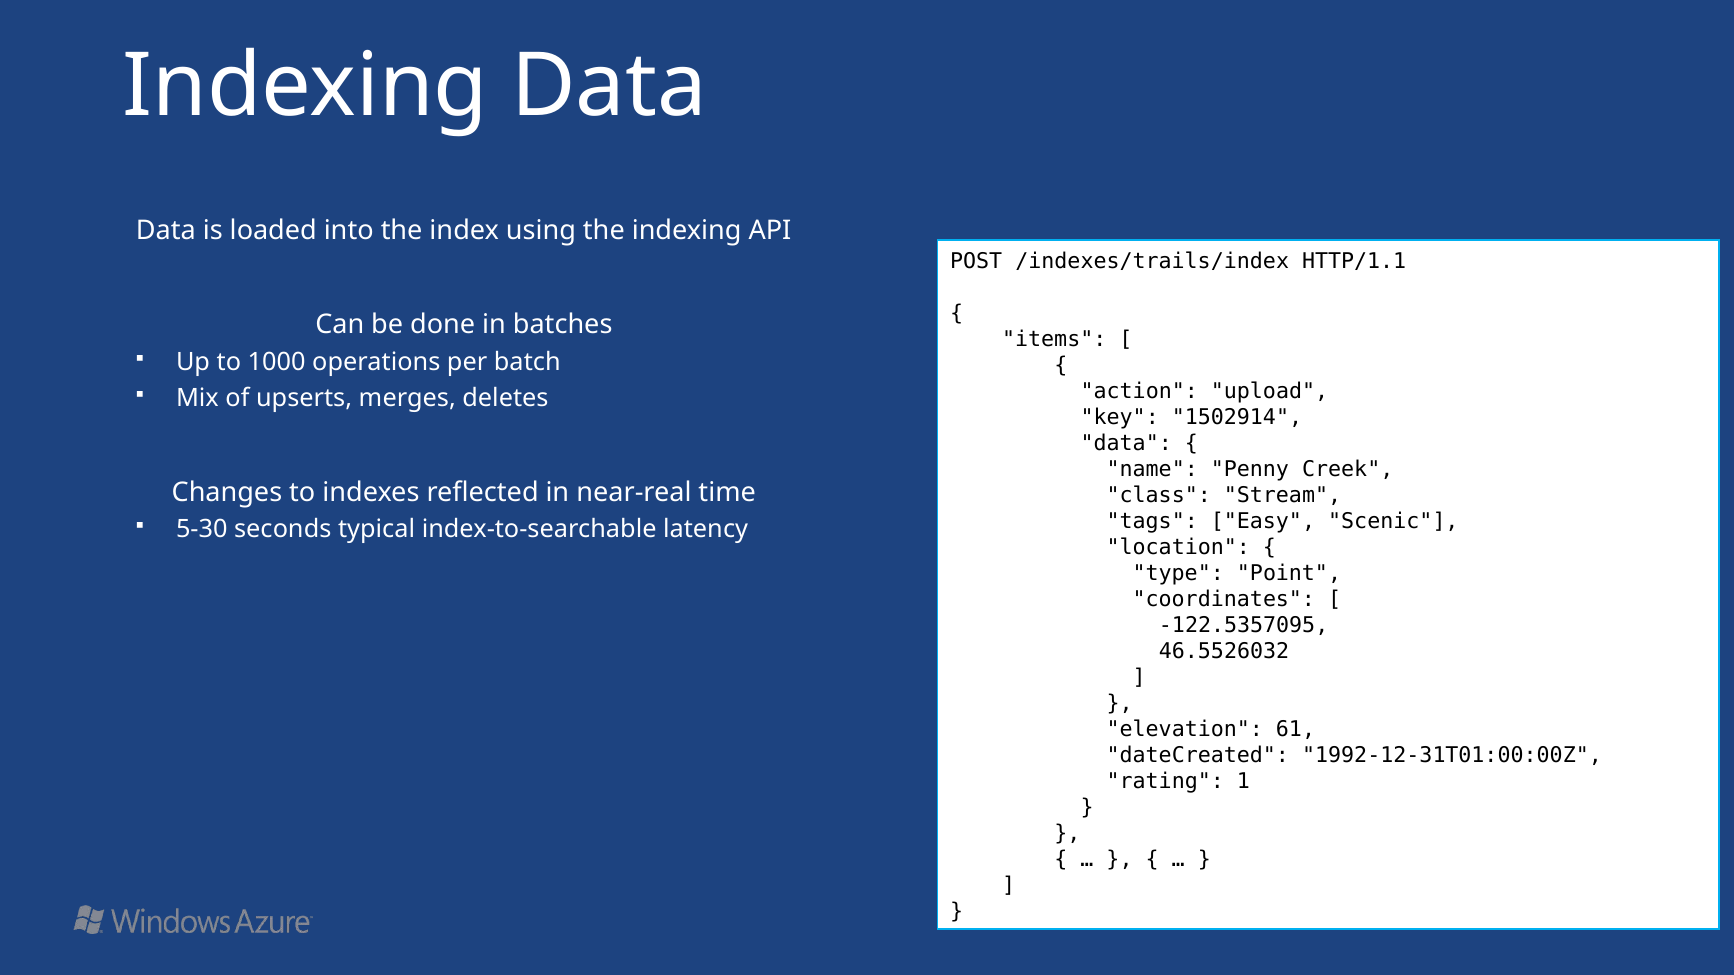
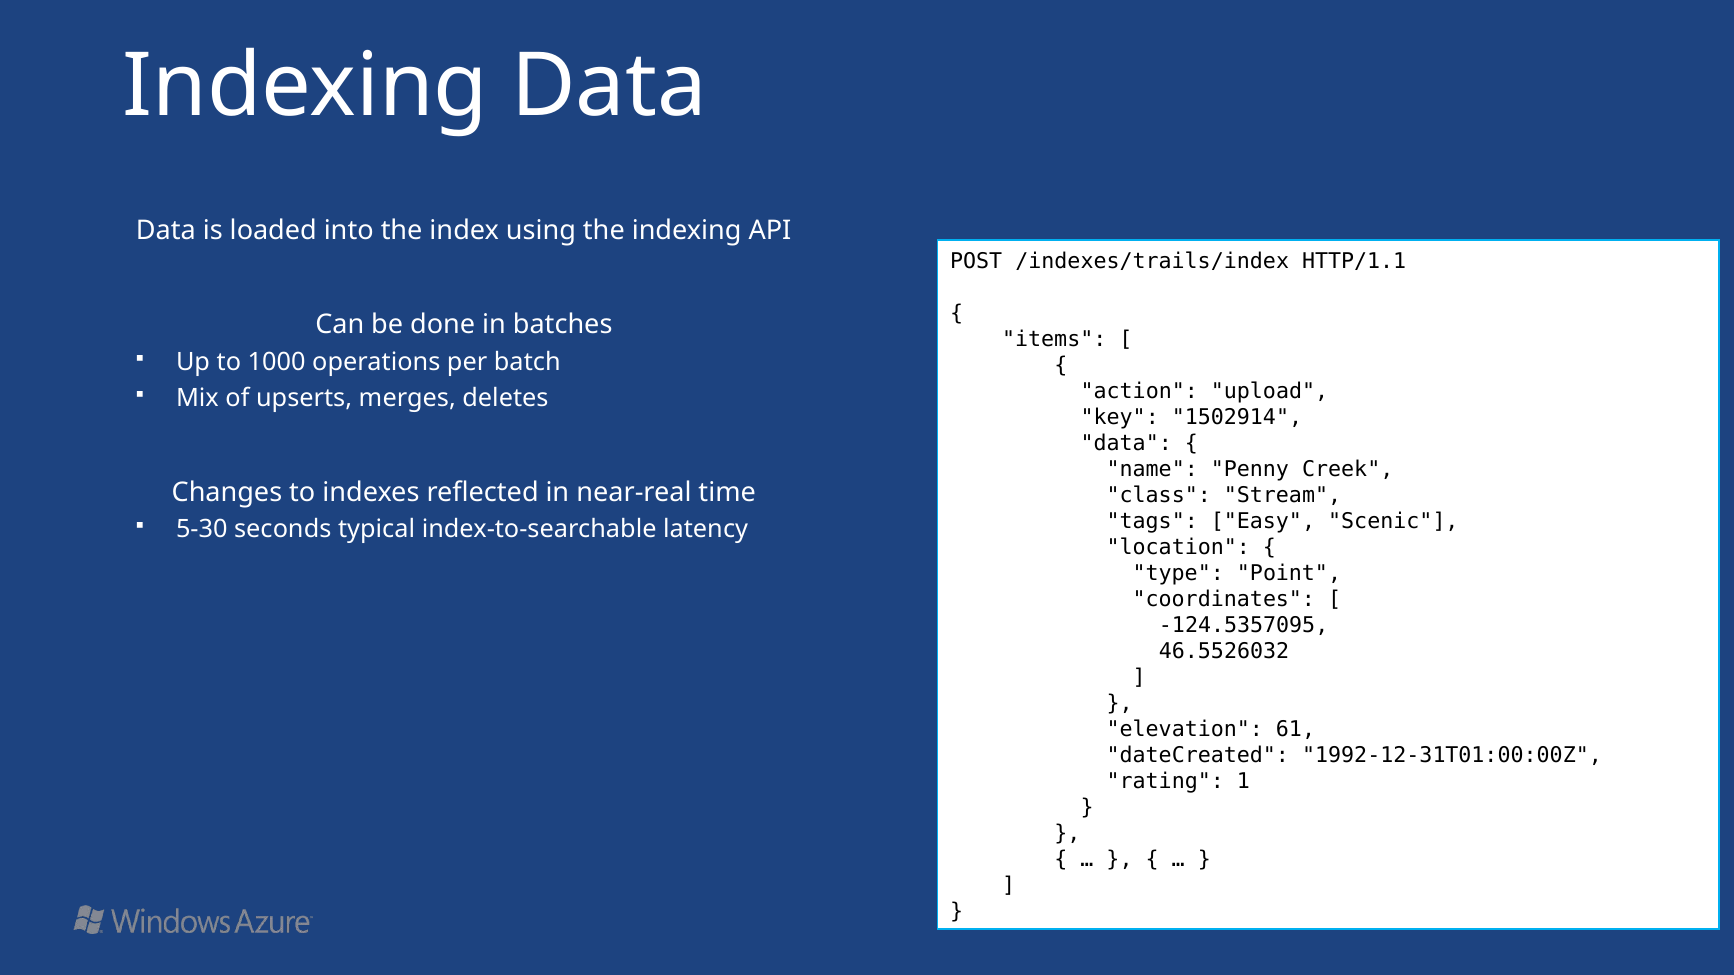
-122.5357095: -122.5357095 -> -124.5357095
